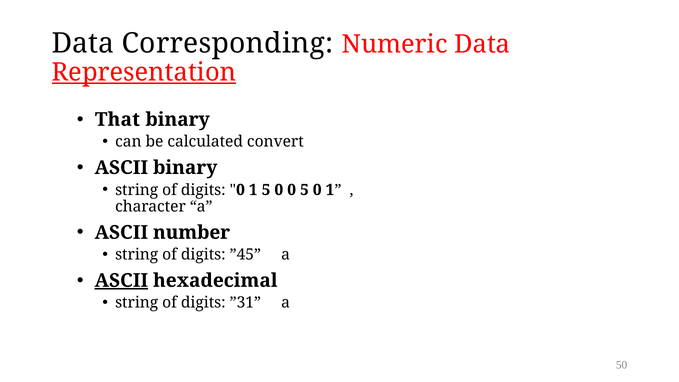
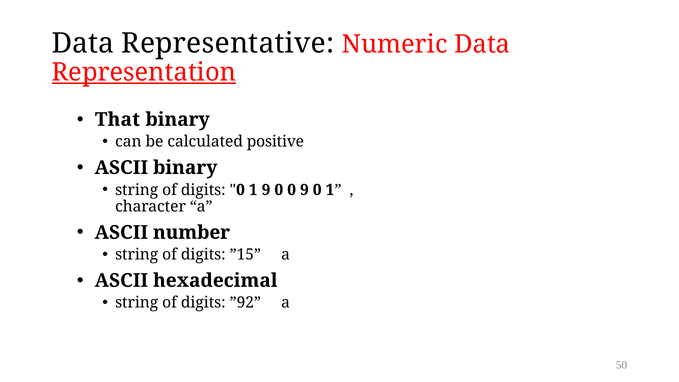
Corresponding: Corresponding -> Representative
convert: convert -> positive
1 5: 5 -> 9
0 5: 5 -> 9
”45: ”45 -> ”15
ASCII at (121, 280) underline: present -> none
”31: ”31 -> ”92
